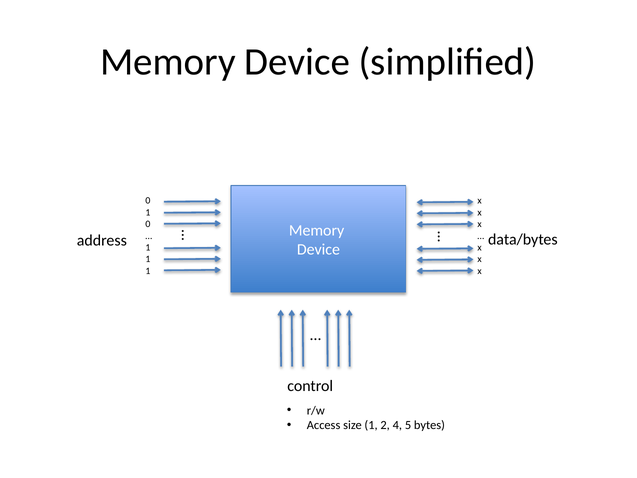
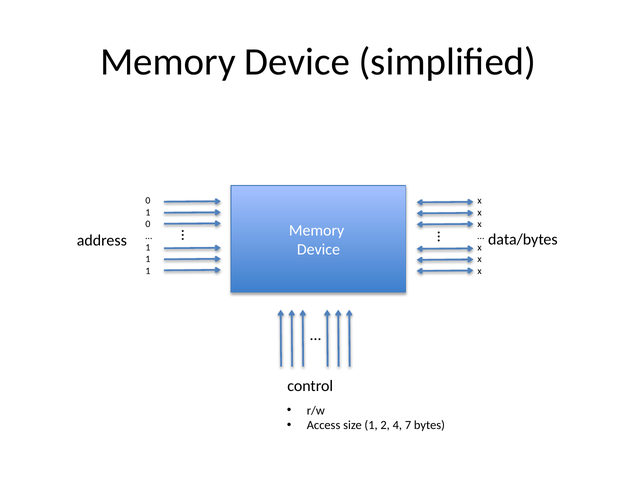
5: 5 -> 7
